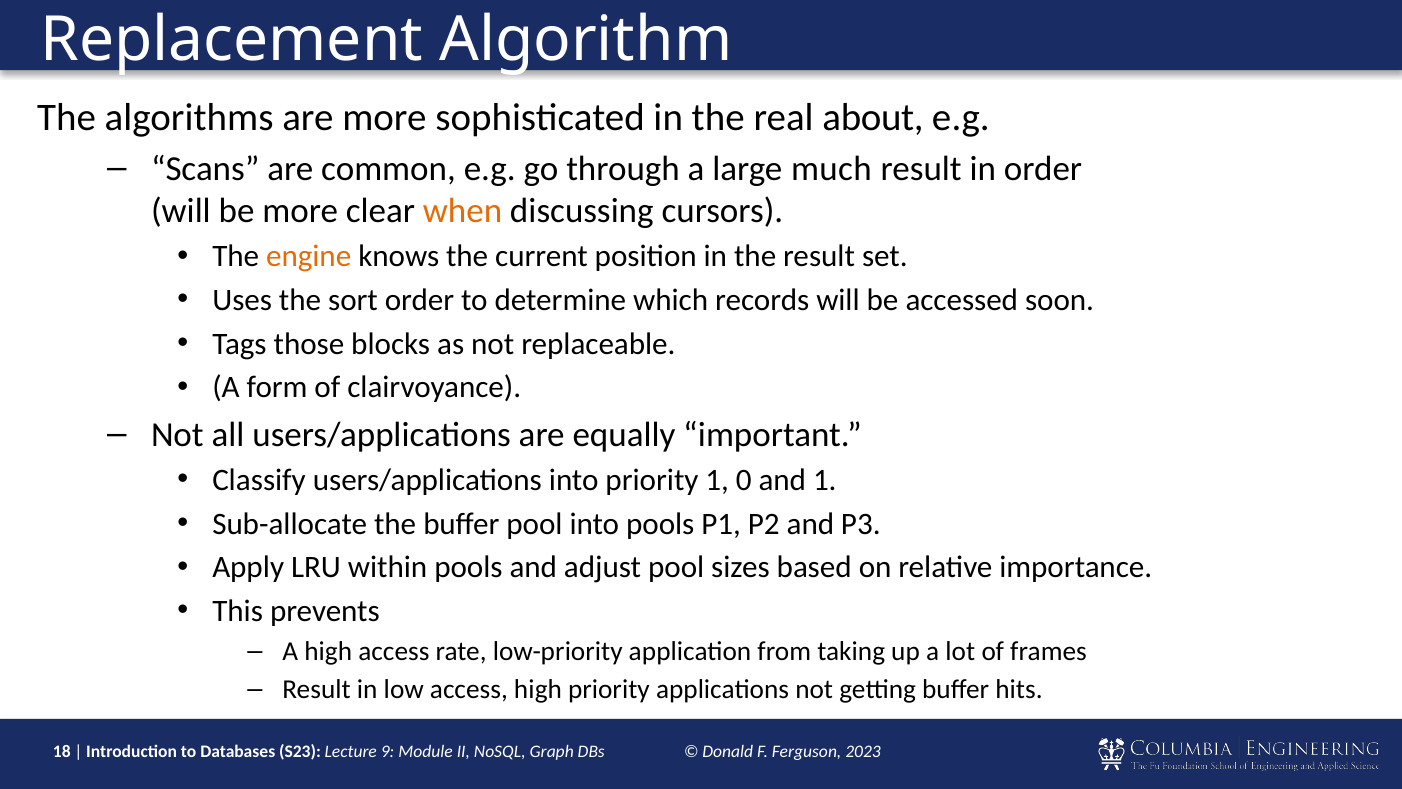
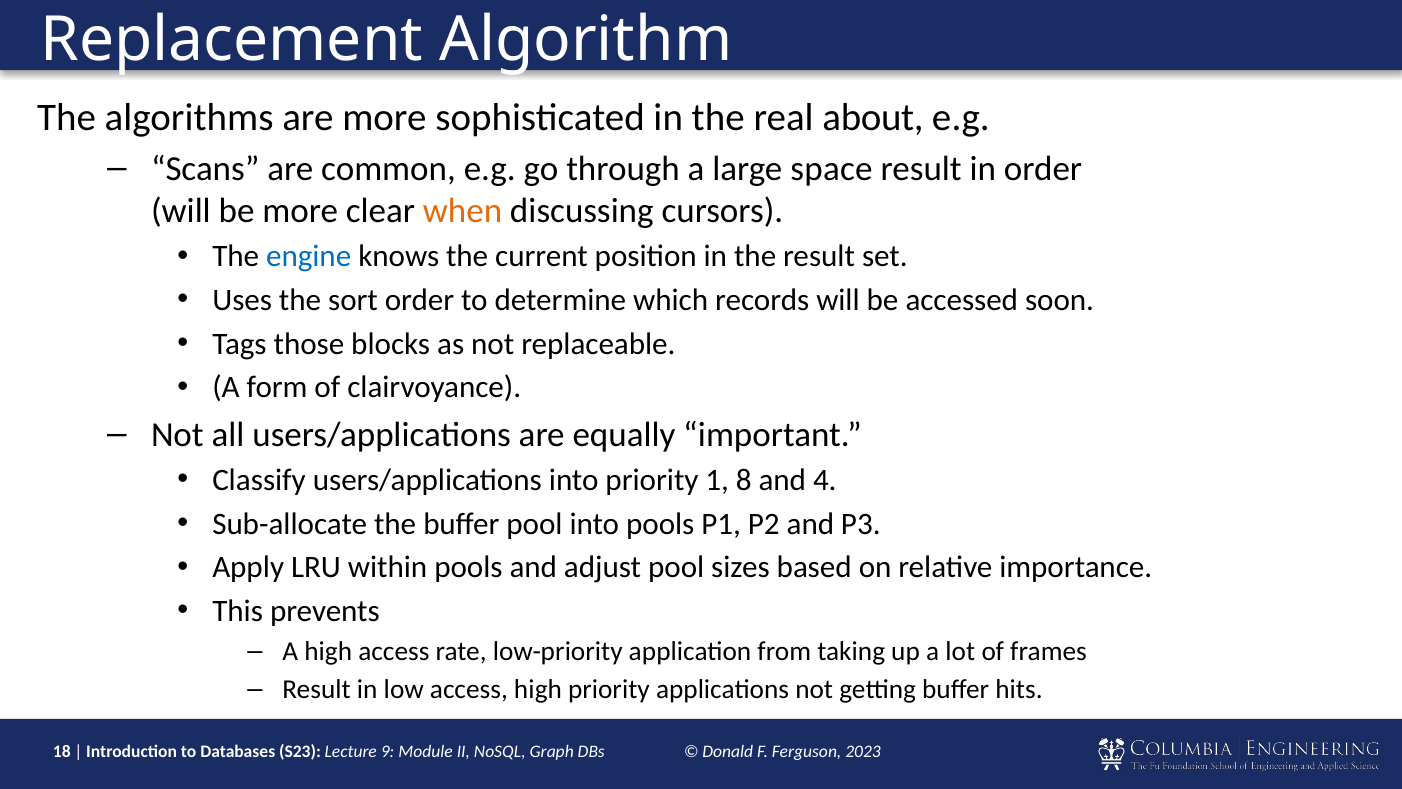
much: much -> space
engine colour: orange -> blue
0: 0 -> 8
and 1: 1 -> 4
